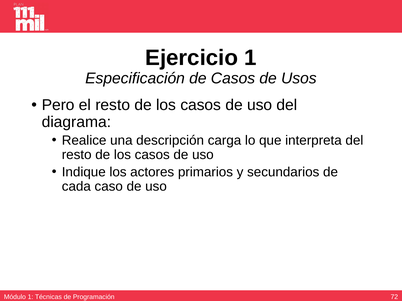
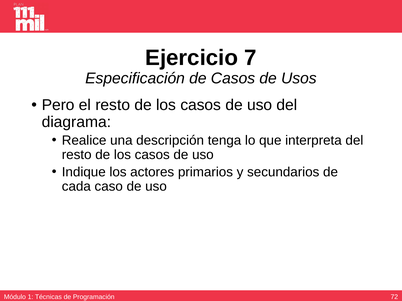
Ejercicio 1: 1 -> 7
carga: carga -> tenga
